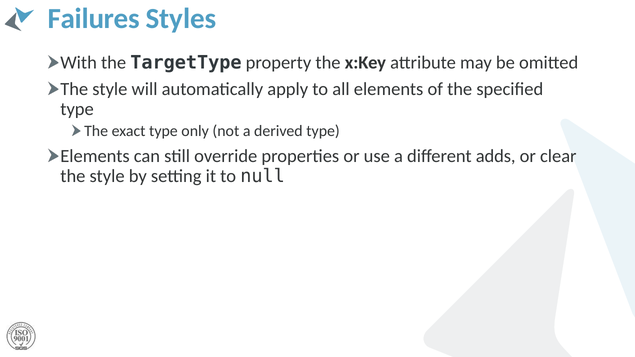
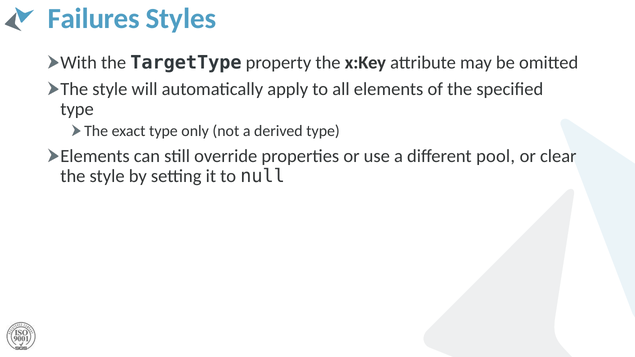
adds: adds -> pool
